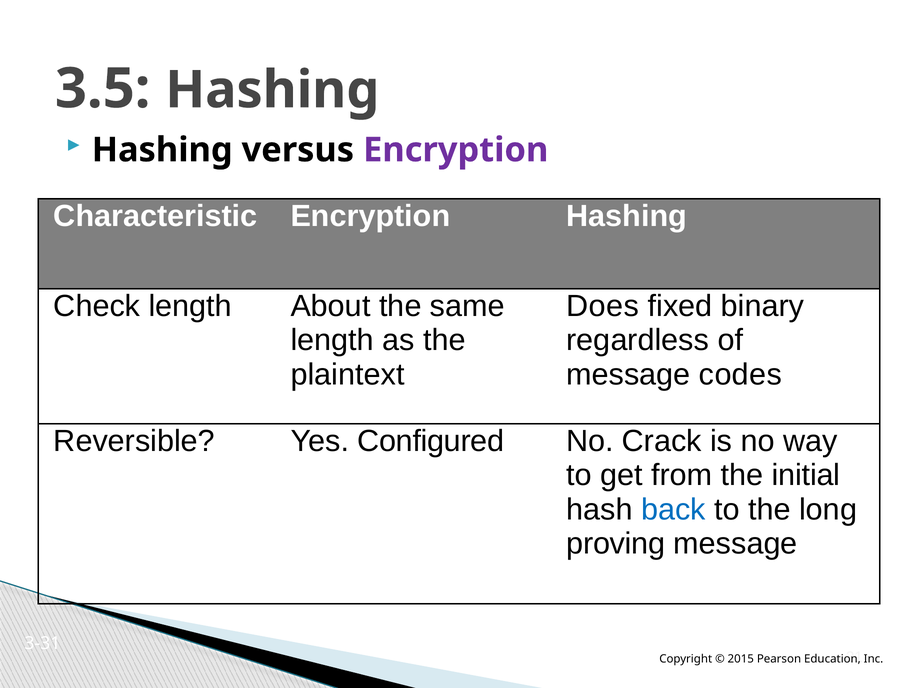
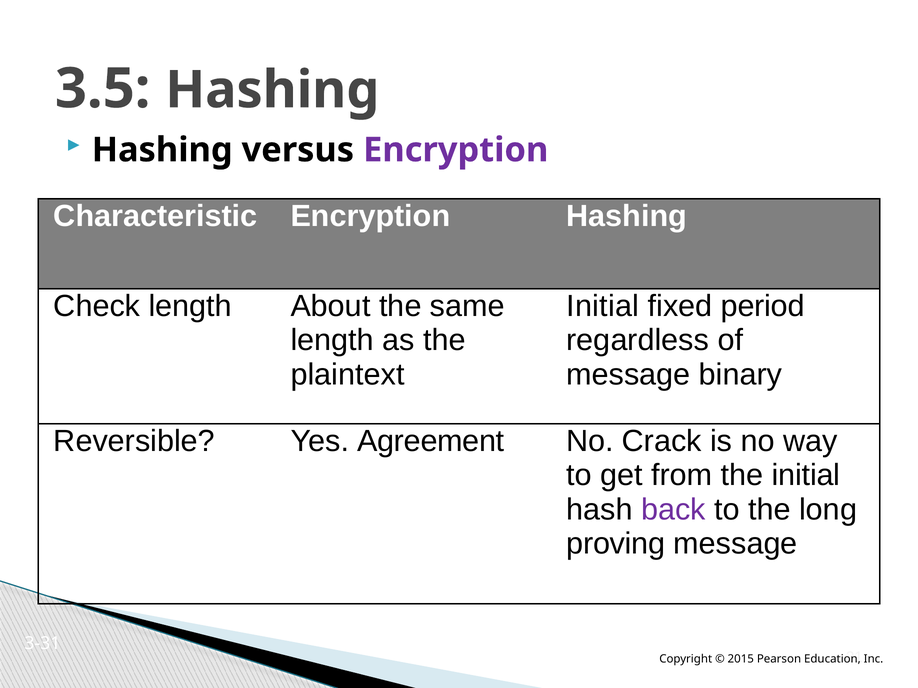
Does at (603, 306): Does -> Initial
binary: binary -> period
codes: codes -> binary
Configured: Configured -> Agreement
back colour: blue -> purple
